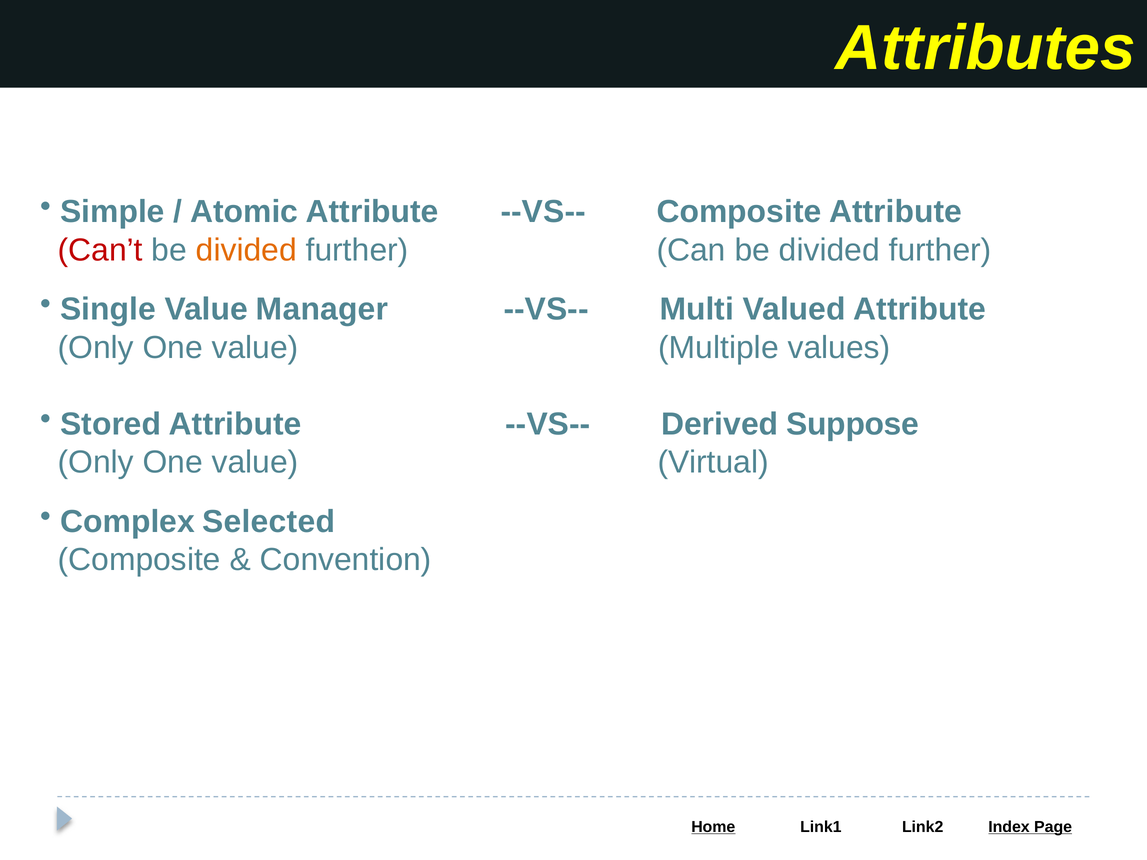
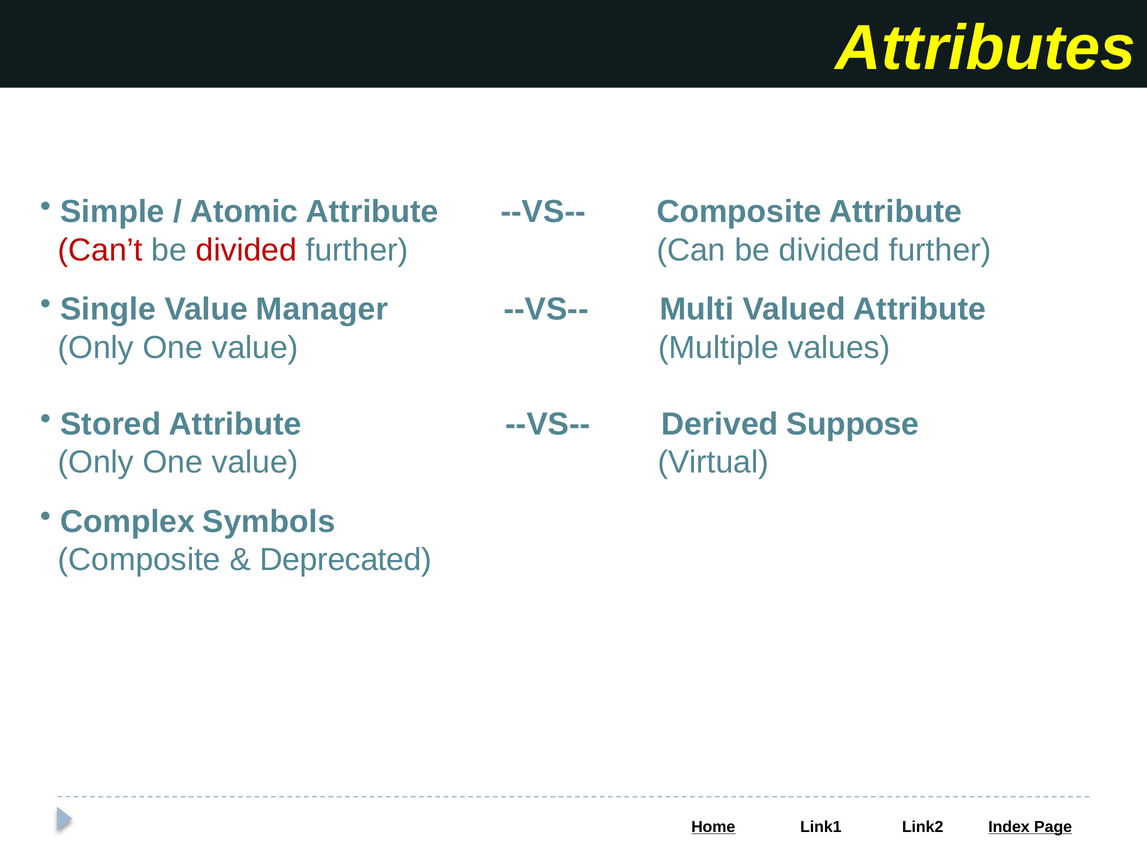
divided at (246, 250) colour: orange -> red
Selected: Selected -> Symbols
Convention: Convention -> Deprecated
